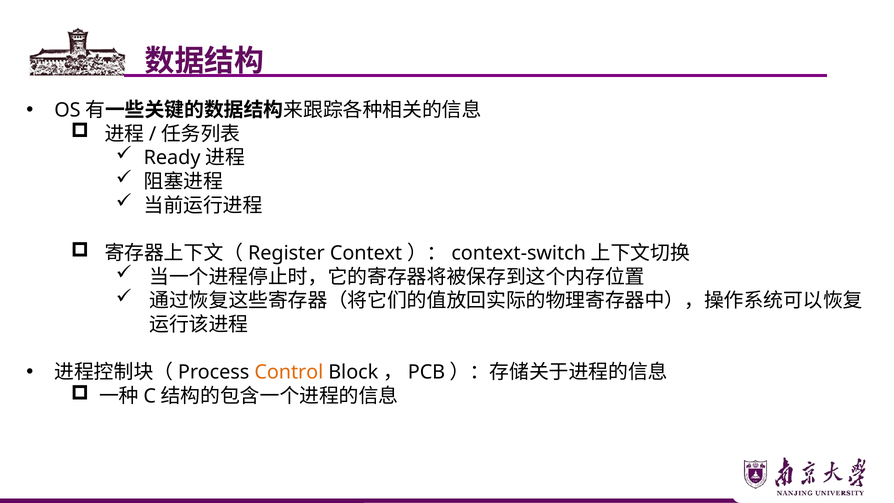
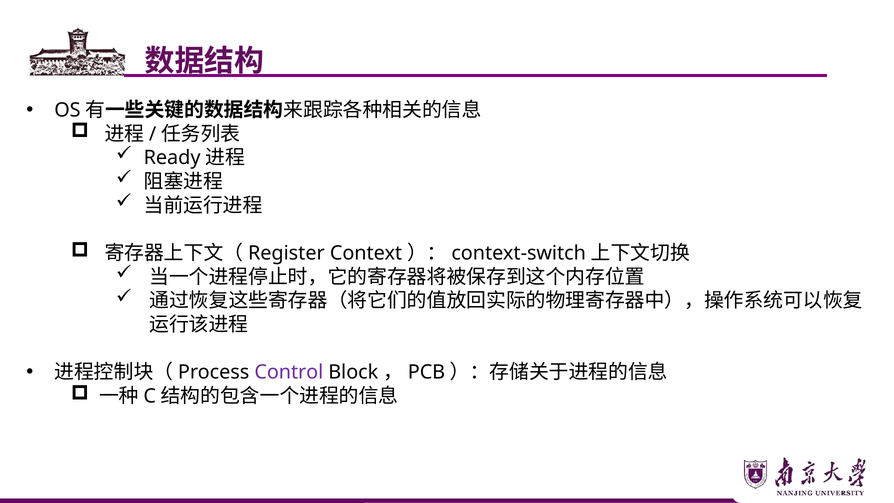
Control colour: orange -> purple
